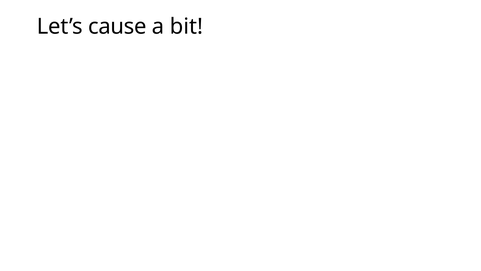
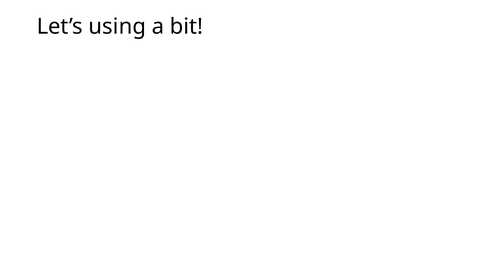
Let’s cause: cause -> using
